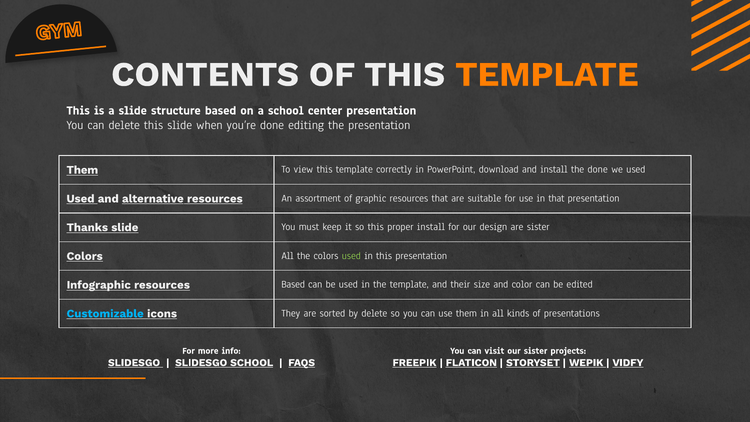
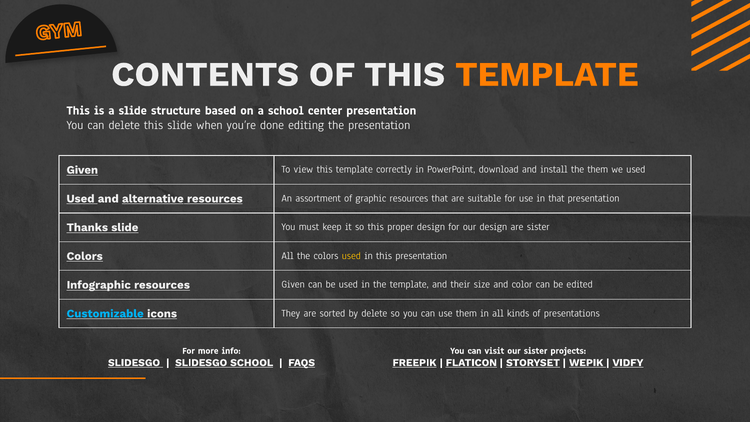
Them at (82, 170): Them -> Given
the done: done -> them
proper install: install -> design
used at (351, 256) colour: light green -> yellow
resources Based: Based -> Given
